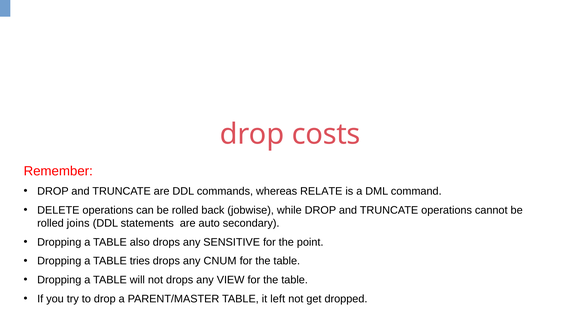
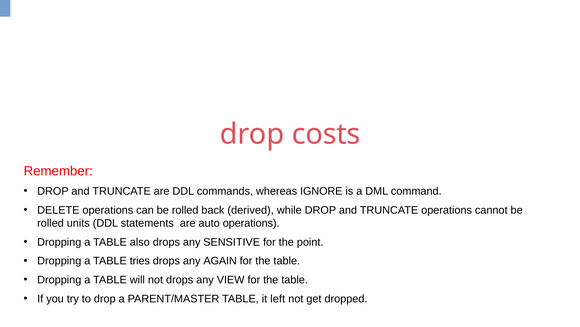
RELATE: RELATE -> IGNORE
jobwise: jobwise -> derived
joins: joins -> units
auto secondary: secondary -> operations
CNUM: CNUM -> AGAIN
